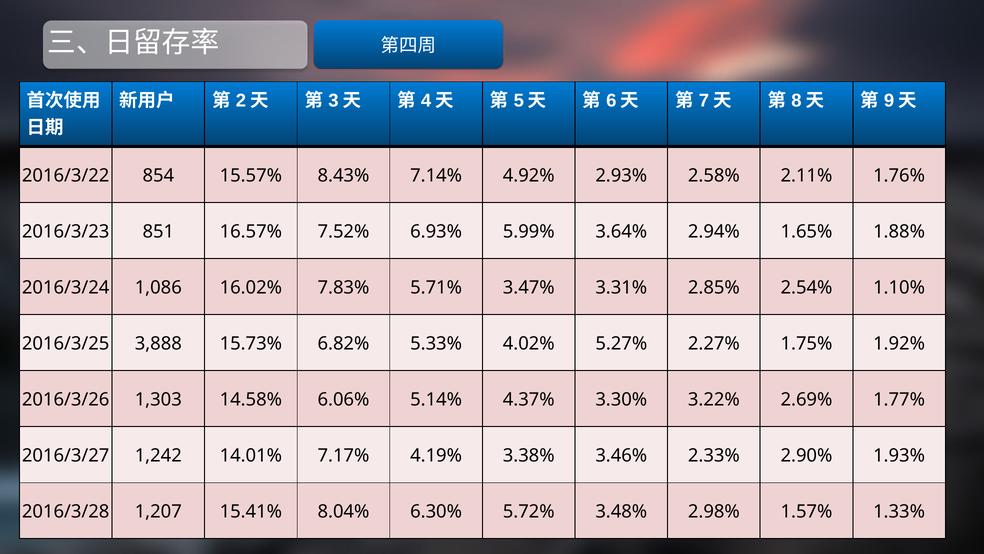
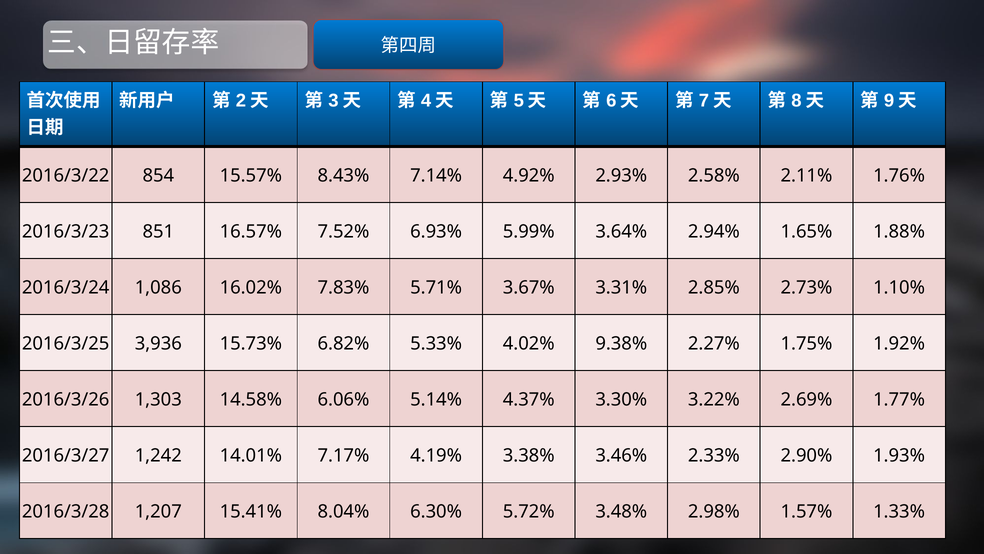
3.47%: 3.47% -> 3.67%
2.54%: 2.54% -> 2.73%
3,888: 3,888 -> 3,936
5.27%: 5.27% -> 9.38%
